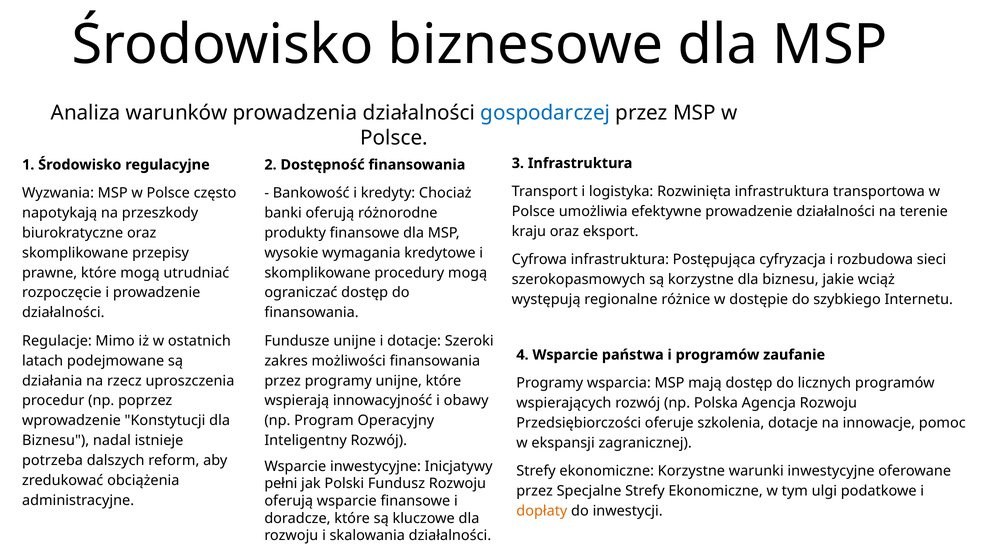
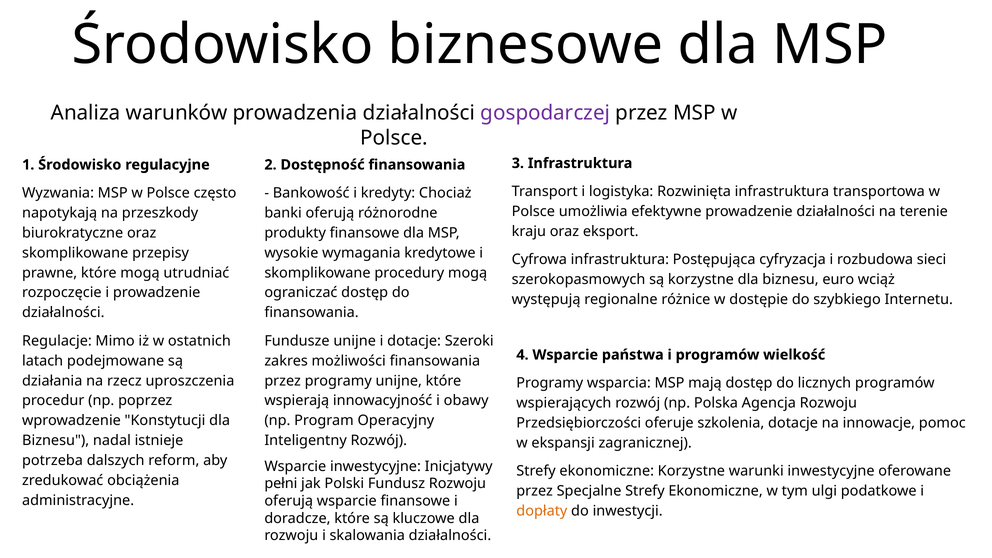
gospodarczej colour: blue -> purple
jakie: jakie -> euro
zaufanie: zaufanie -> wielkość
